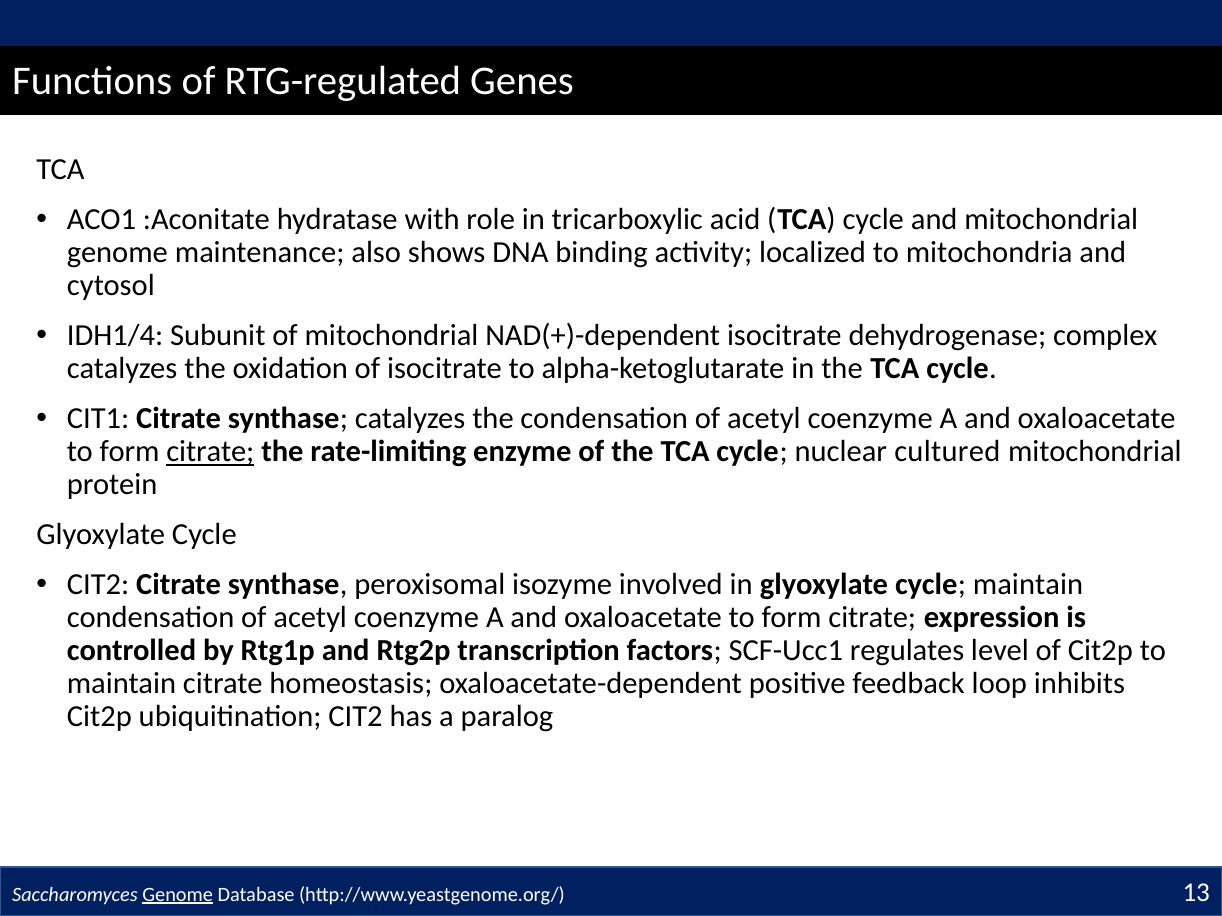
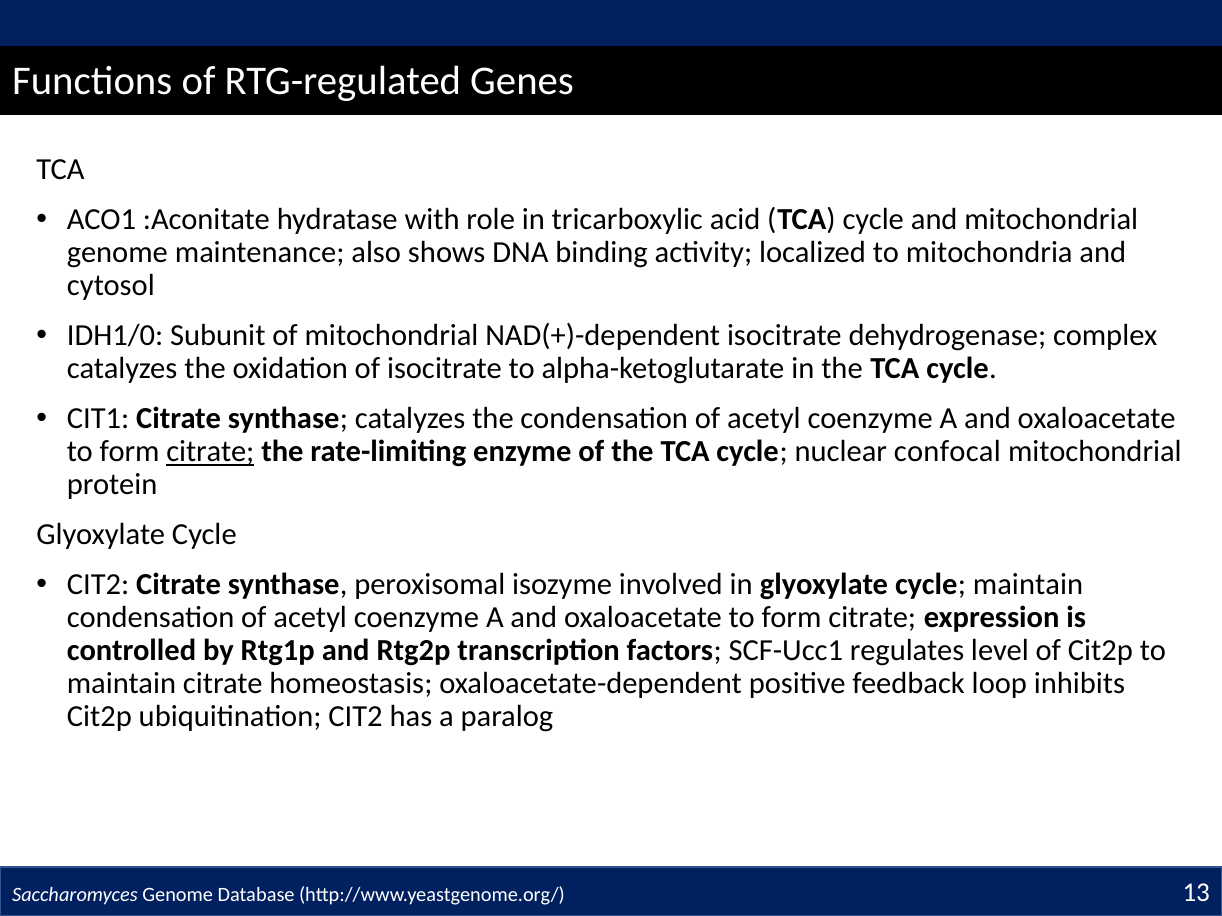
IDH1/4: IDH1/4 -> IDH1/0
cultured: cultured -> confocal
Genome at (178, 895) underline: present -> none
